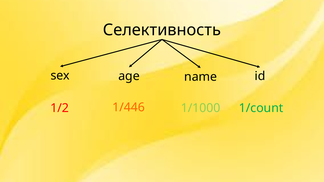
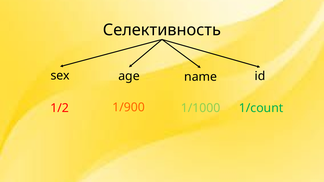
1/446: 1/446 -> 1/900
